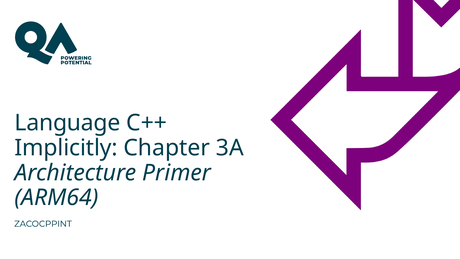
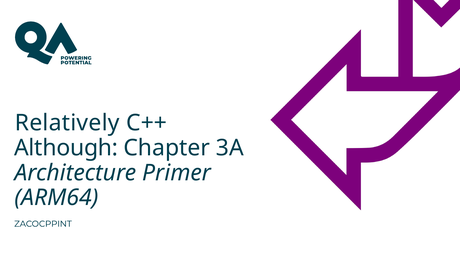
Language: Language -> Relatively
Implicitly: Implicitly -> Although
